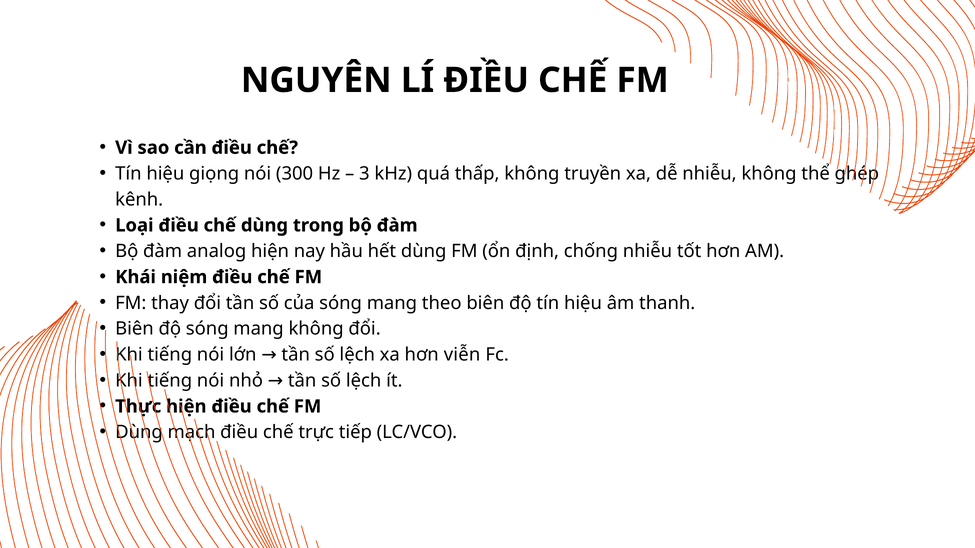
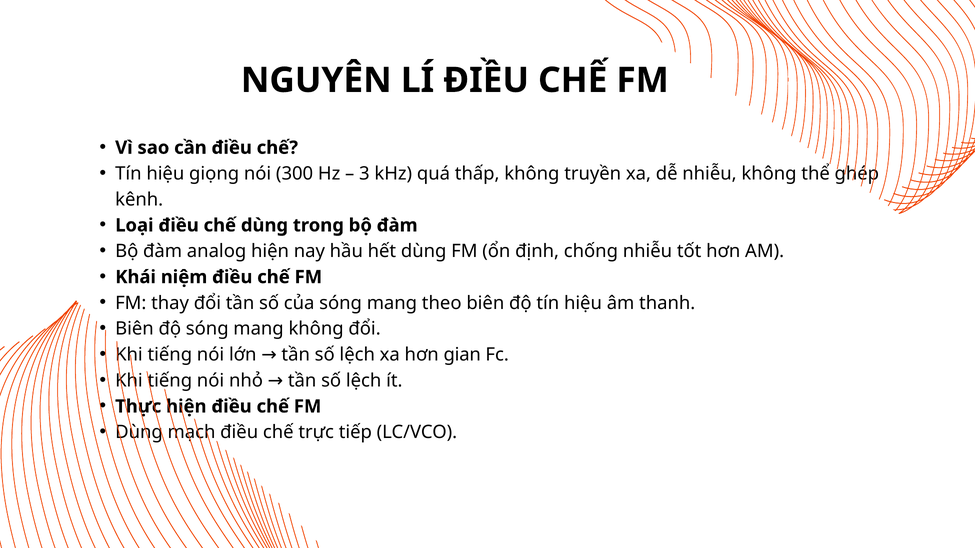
viễn: viễn -> gian
